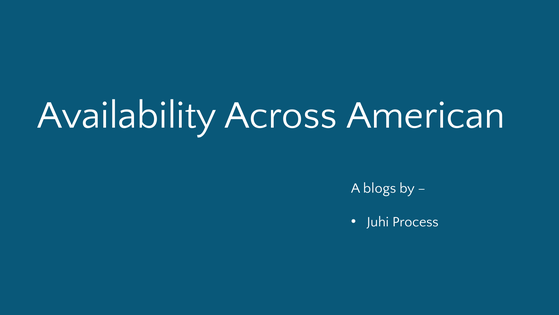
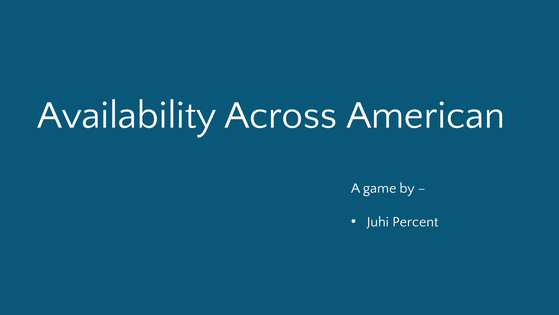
blogs: blogs -> game
Process: Process -> Percent
